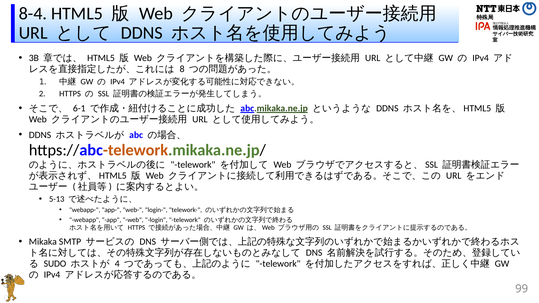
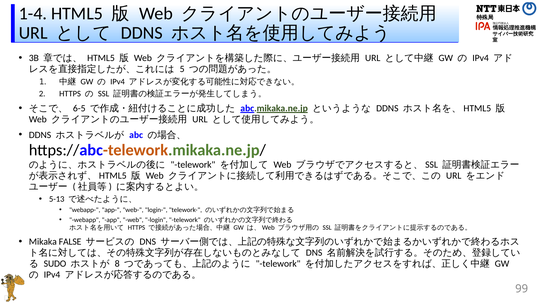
8-4: 8-4 -> 1-4
8: 8 -> 5
6-1: 6-1 -> 6-5
SMTP: SMTP -> FALSE
4: 4 -> 8
